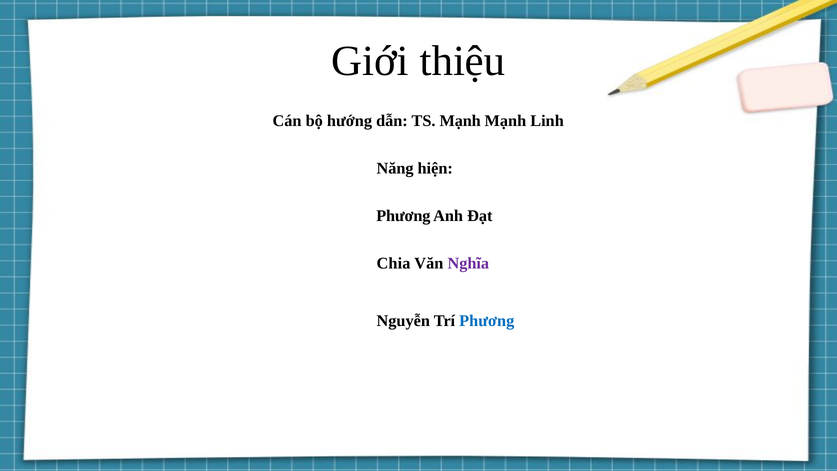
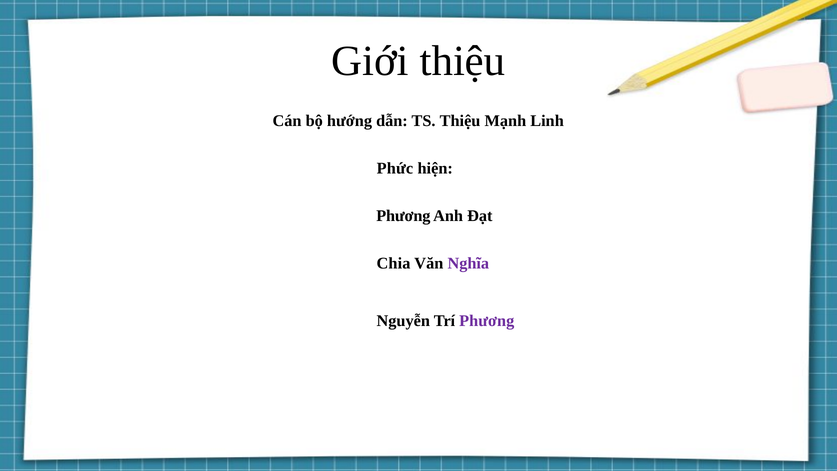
TS Mạnh: Mạnh -> Thiệu
Năng: Năng -> Phức
Phương at (487, 321) colour: blue -> purple
